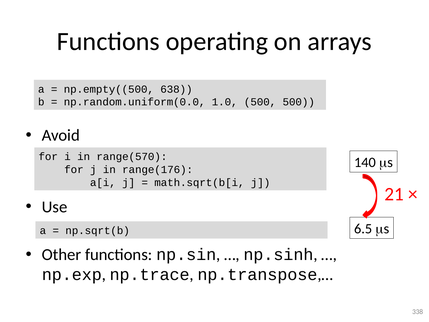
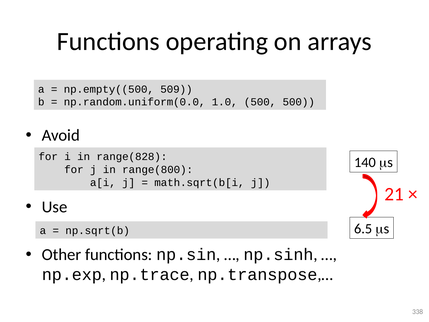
638: 638 -> 509
range(570: range(570 -> range(828
range(176: range(176 -> range(800
